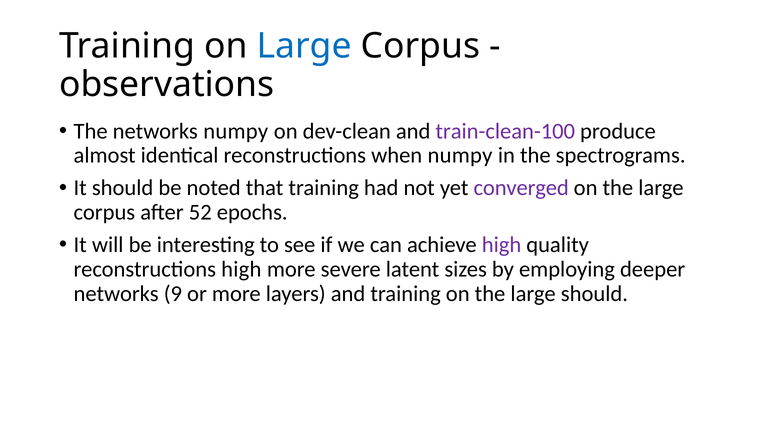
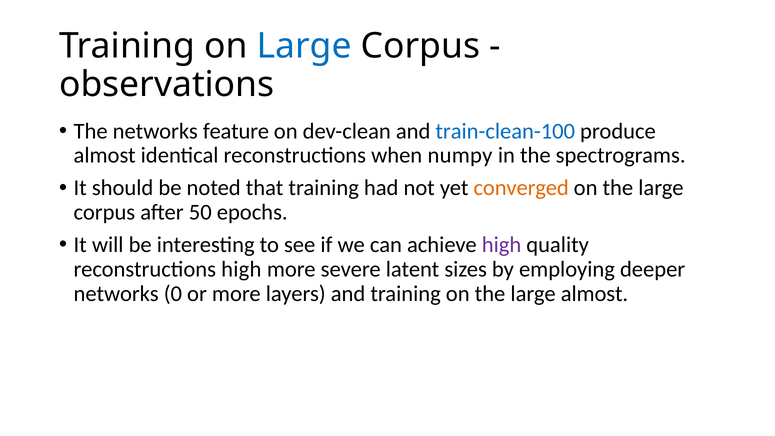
networks numpy: numpy -> feature
train-clean-100 colour: purple -> blue
converged colour: purple -> orange
52: 52 -> 50
9: 9 -> 0
large should: should -> almost
